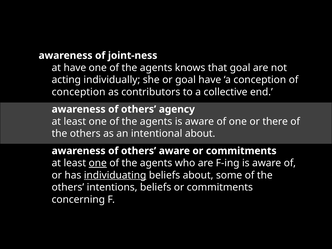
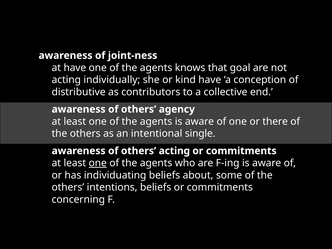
or goal: goal -> kind
conception at (79, 92): conception -> distributive
intentional about: about -> single
others aware: aware -> acting
individuating underline: present -> none
